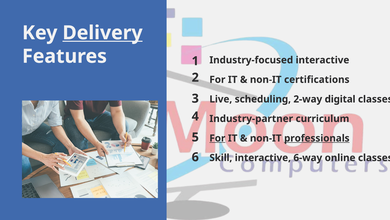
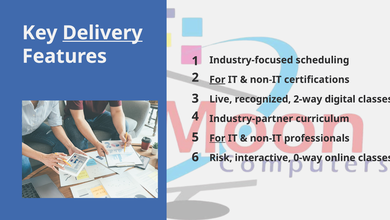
Industry-focused interactive: interactive -> scheduling
For at (217, 79) underline: none -> present
scheduling: scheduling -> recognized
professionals underline: present -> none
Skill: Skill -> Risk
6-way: 6-way -> 0-way
